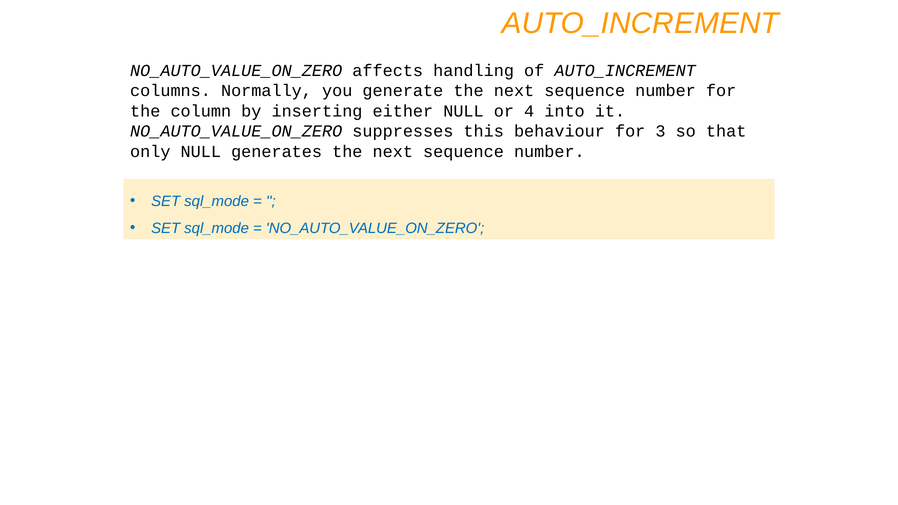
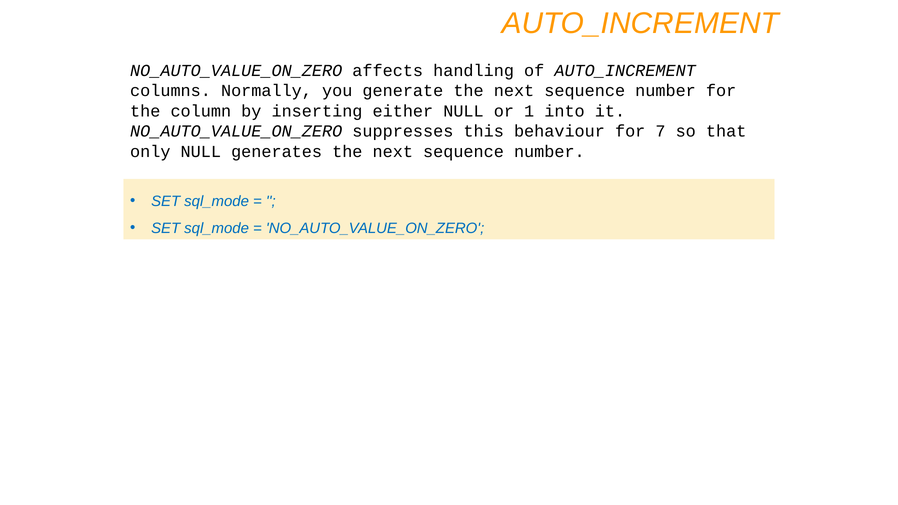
4: 4 -> 1
3: 3 -> 7
